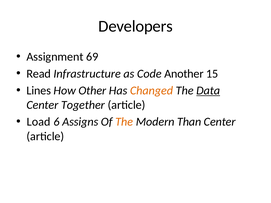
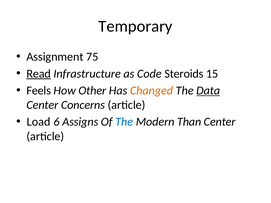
Developers: Developers -> Temporary
69: 69 -> 75
Read underline: none -> present
Another: Another -> Steroids
Lines: Lines -> Feels
Together: Together -> Concerns
The at (124, 122) colour: orange -> blue
